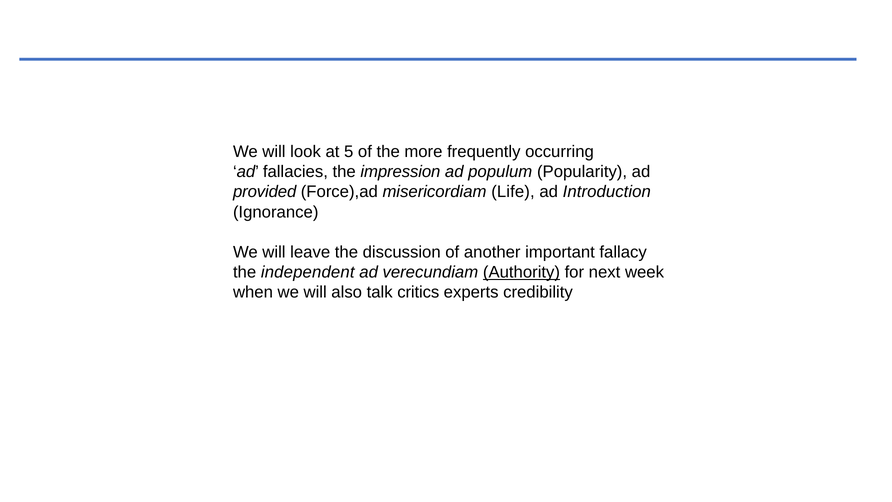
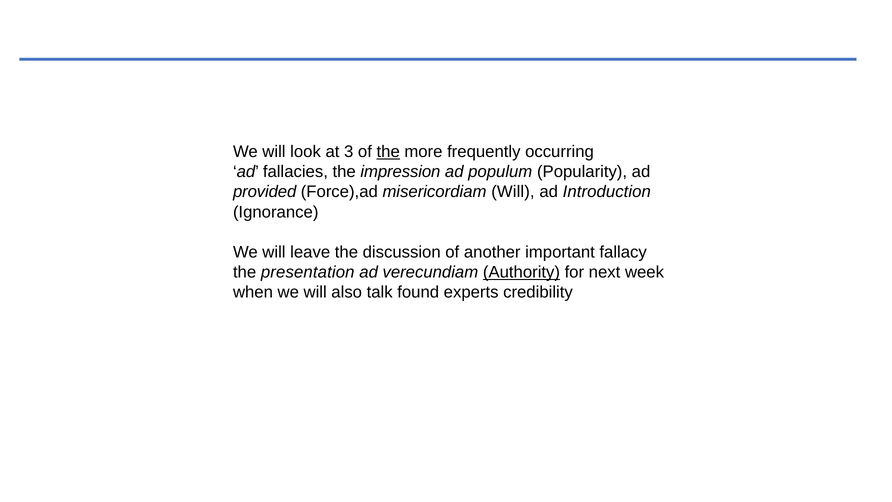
5: 5 -> 3
the at (388, 152) underline: none -> present
misericordiam Life: Life -> Will
independent: independent -> presentation
critics: critics -> found
